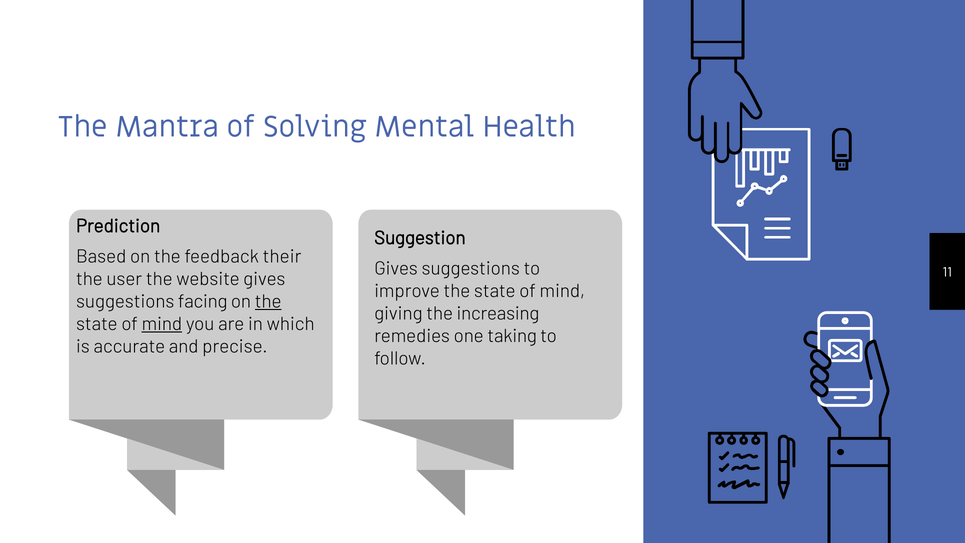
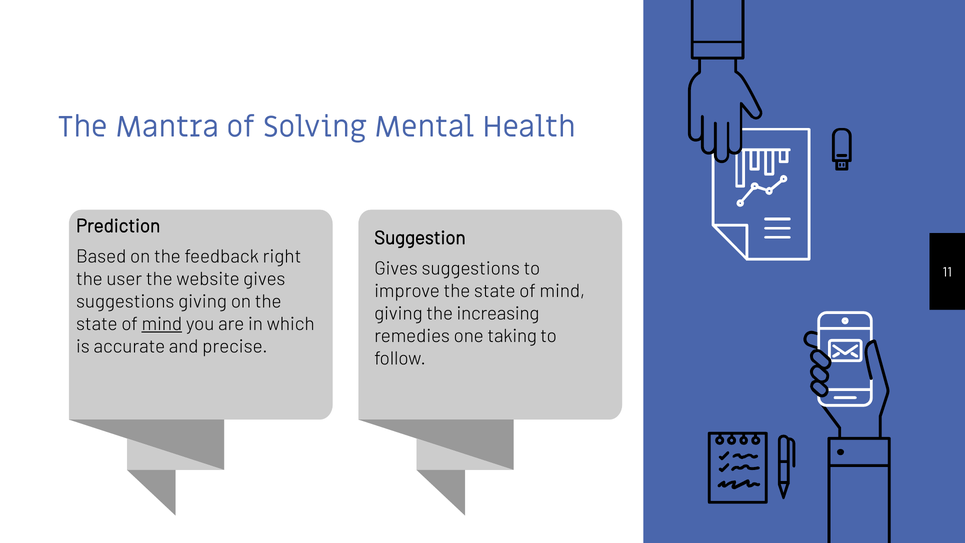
their: their -> right
suggestions facing: facing -> giving
the at (268, 301) underline: present -> none
